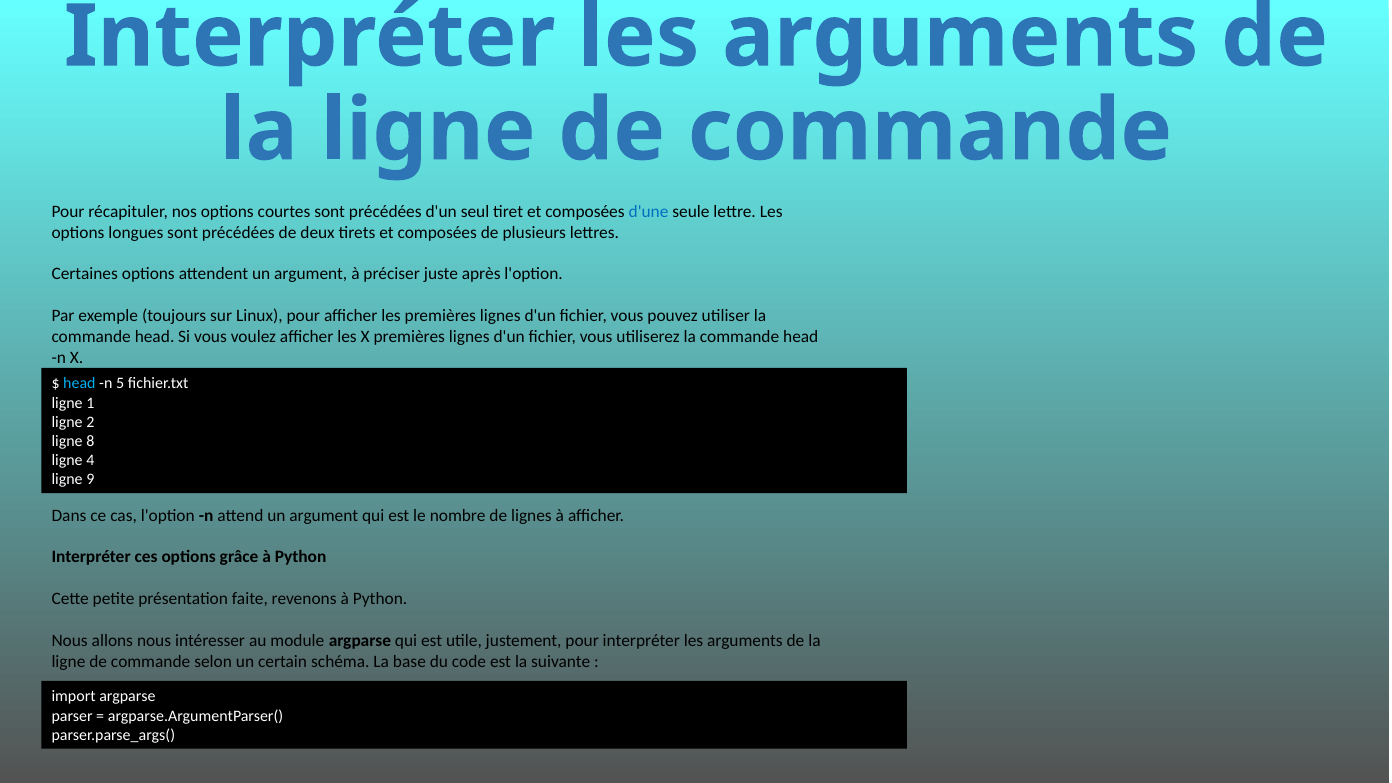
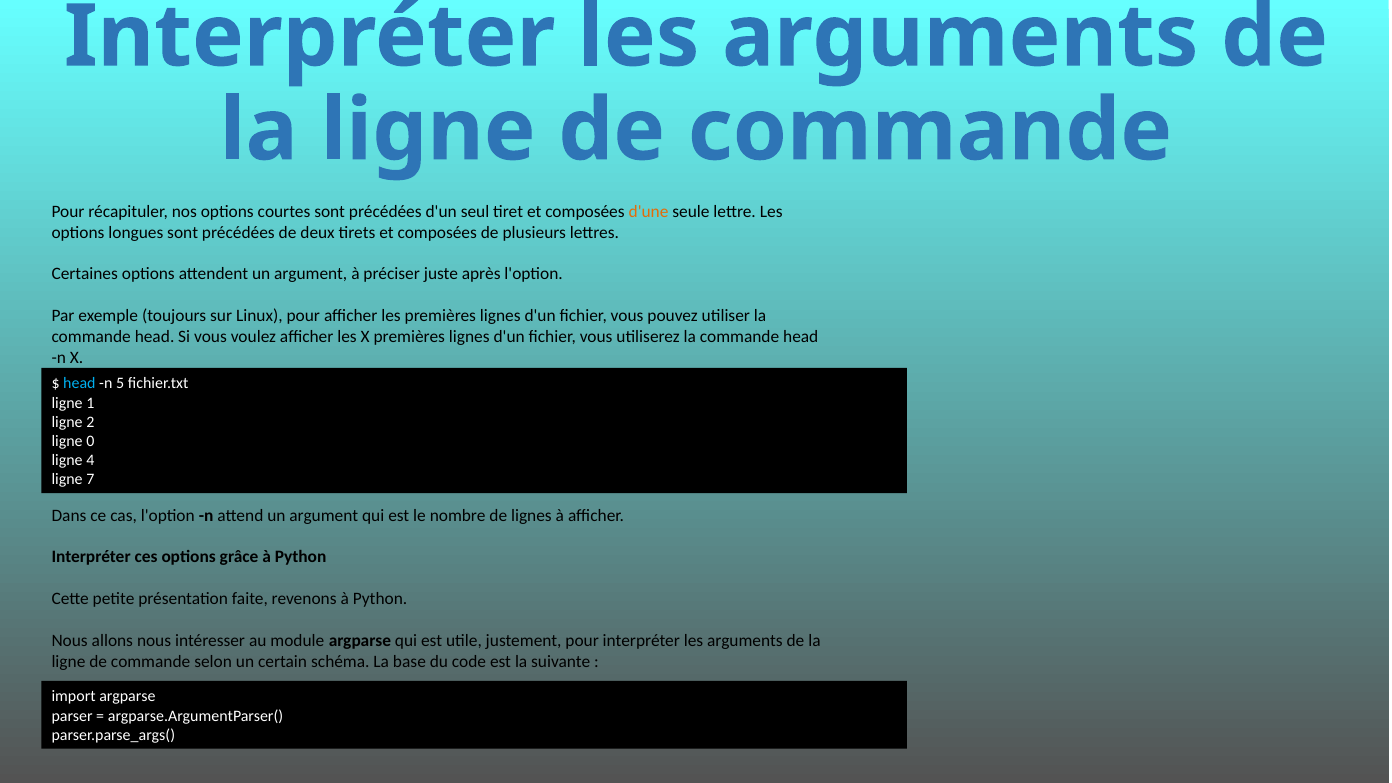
d'une colour: blue -> orange
8: 8 -> 0
9: 9 -> 7
